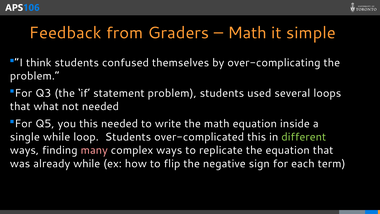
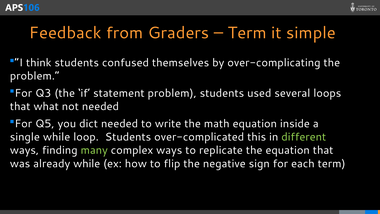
Math at (247, 33): Math -> Term
you this: this -> dict
many colour: pink -> light green
